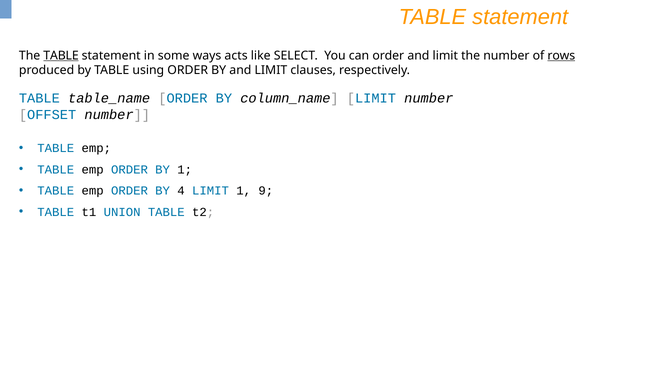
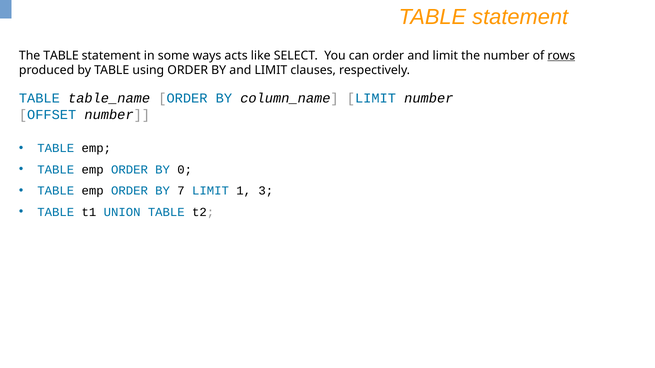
TABLE at (61, 56) underline: present -> none
BY 1: 1 -> 0
4: 4 -> 7
9: 9 -> 3
